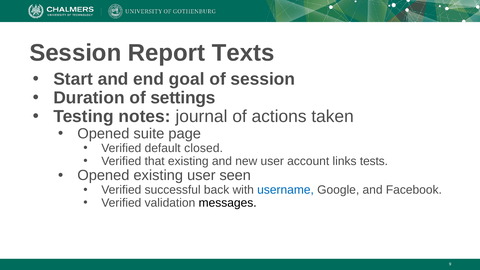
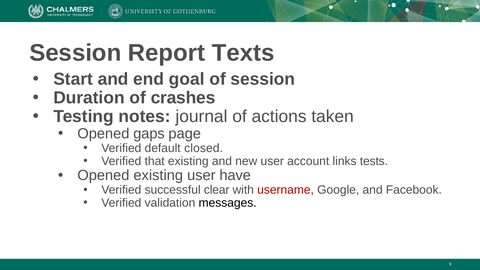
settings: settings -> crashes
suite: suite -> gaps
seen: seen -> have
back: back -> clear
username colour: blue -> red
